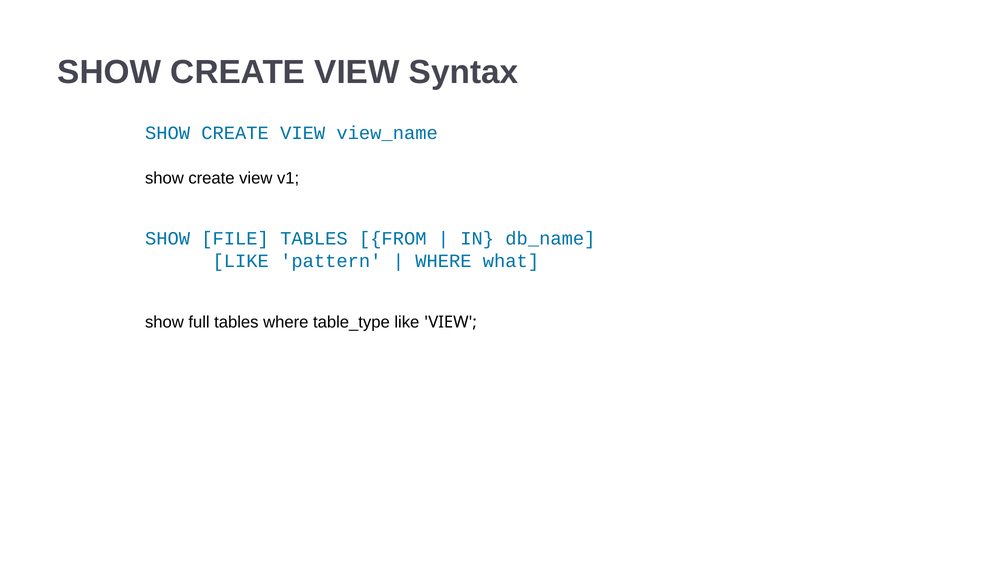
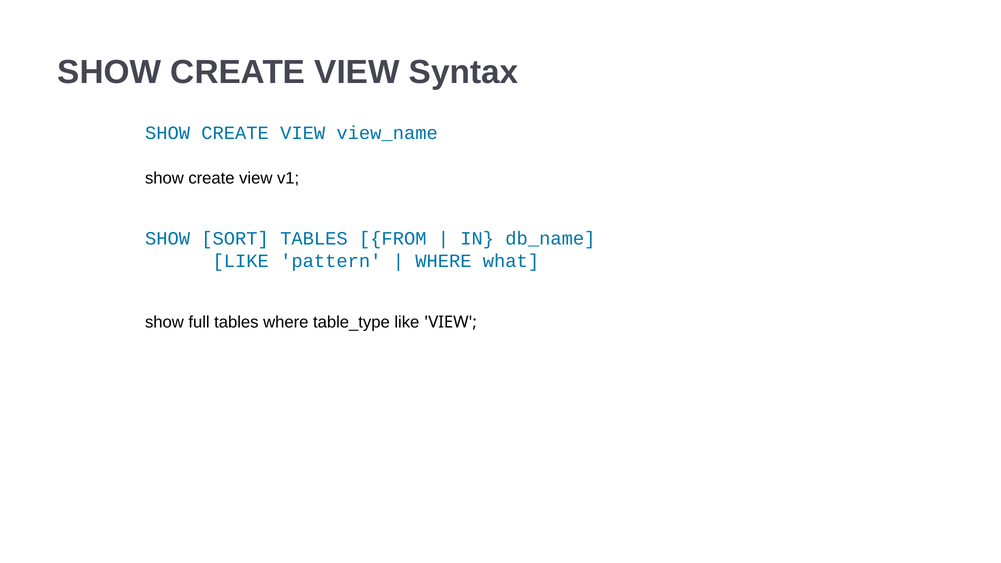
FILE: FILE -> SORT
